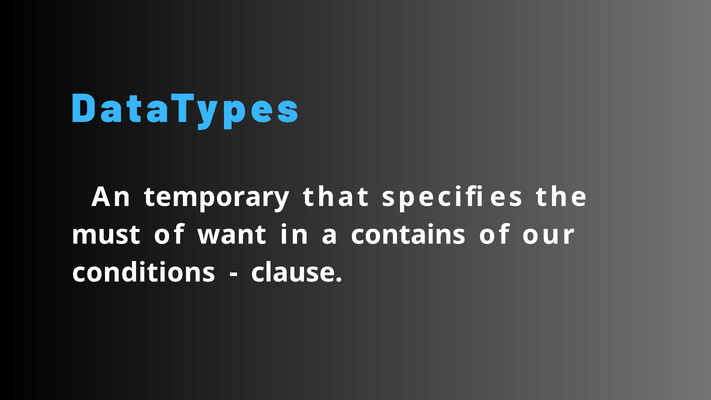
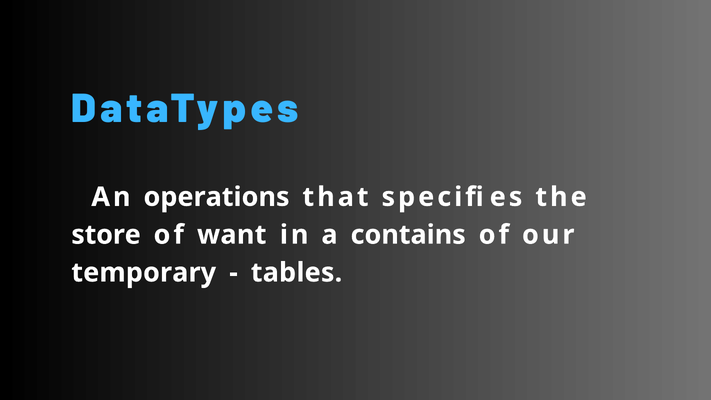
temporary: temporary -> operations
must: must -> store
conditions: conditions -> temporary
clause: clause -> tables
